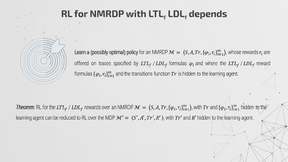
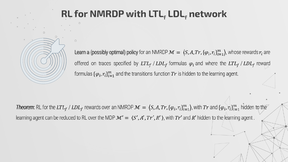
depends: depends -> network
